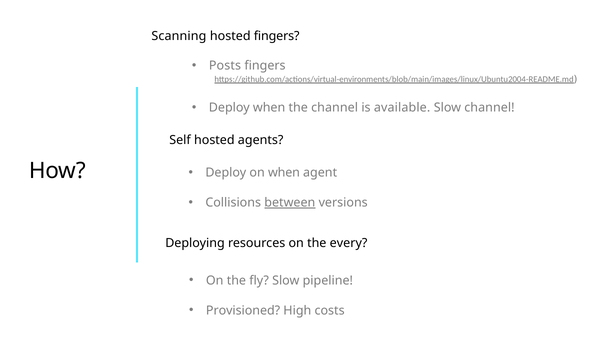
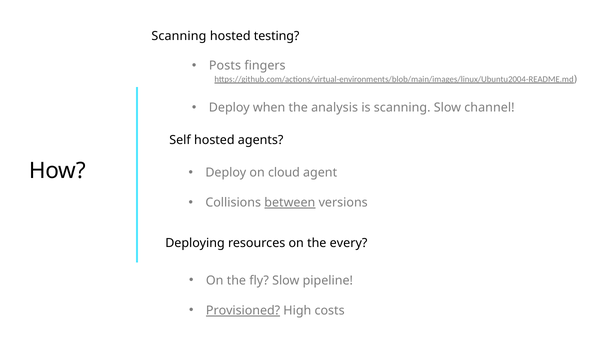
hosted fingers: fingers -> testing
the channel: channel -> analysis
is available: available -> scanning
on when: when -> cloud
Provisioned underline: none -> present
